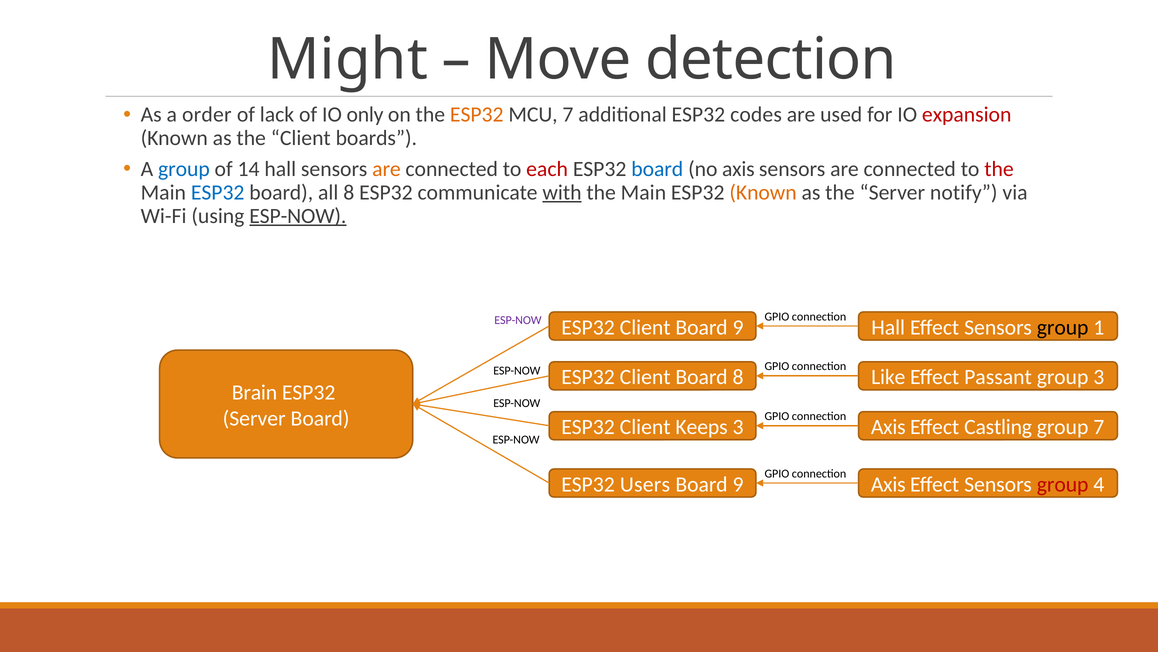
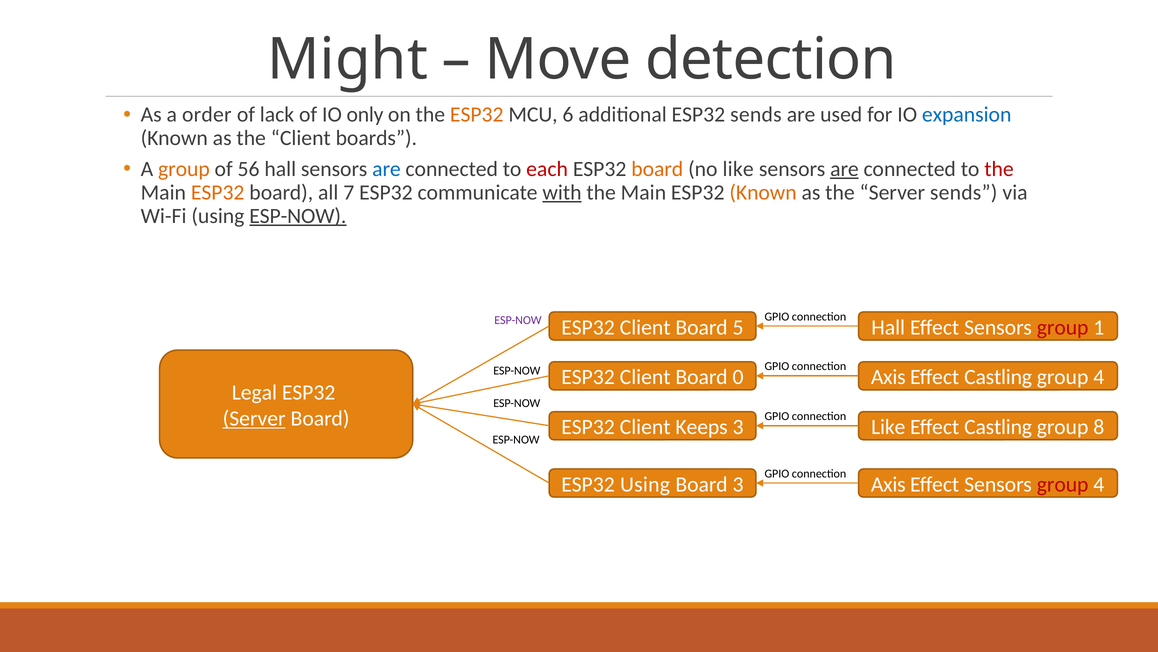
MCU 7: 7 -> 6
ESP32 codes: codes -> sends
expansion colour: red -> blue
group at (184, 169) colour: blue -> orange
14: 14 -> 56
are at (386, 169) colour: orange -> blue
board at (657, 169) colour: blue -> orange
no axis: axis -> like
are at (844, 169) underline: none -> present
ESP32 at (218, 192) colour: blue -> orange
all 8: 8 -> 7
Server notify: notify -> sends
Client Board 9: 9 -> 5
group at (1063, 327) colour: black -> red
Board 8: 8 -> 0
Like at (888, 377): Like -> Axis
Passant at (998, 377): Passant -> Castling
3 at (1099, 377): 3 -> 4
Brain: Brain -> Legal
Server at (254, 418) underline: none -> present
Axis at (888, 427): Axis -> Like
group 7: 7 -> 8
ESP32 Users: Users -> Using
9 at (738, 484): 9 -> 3
